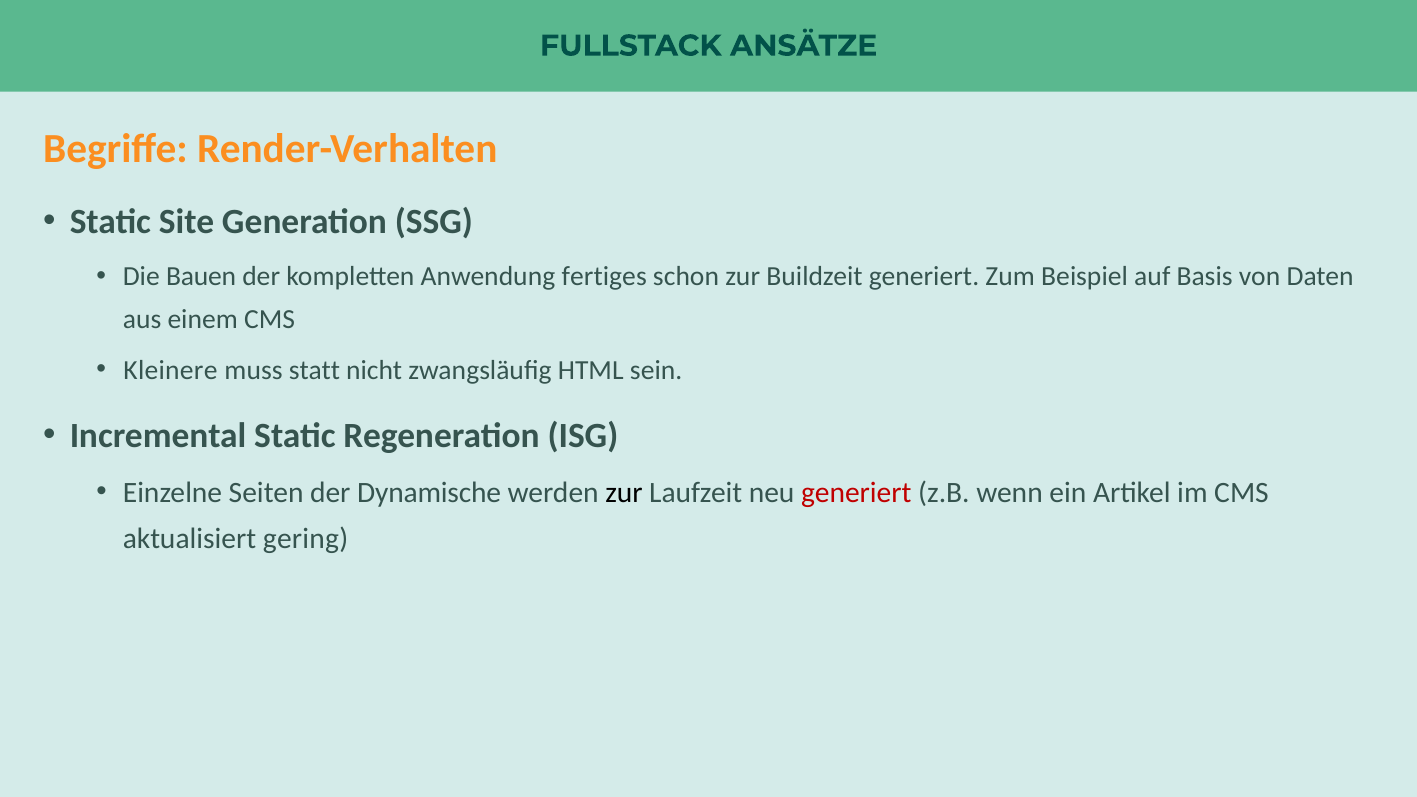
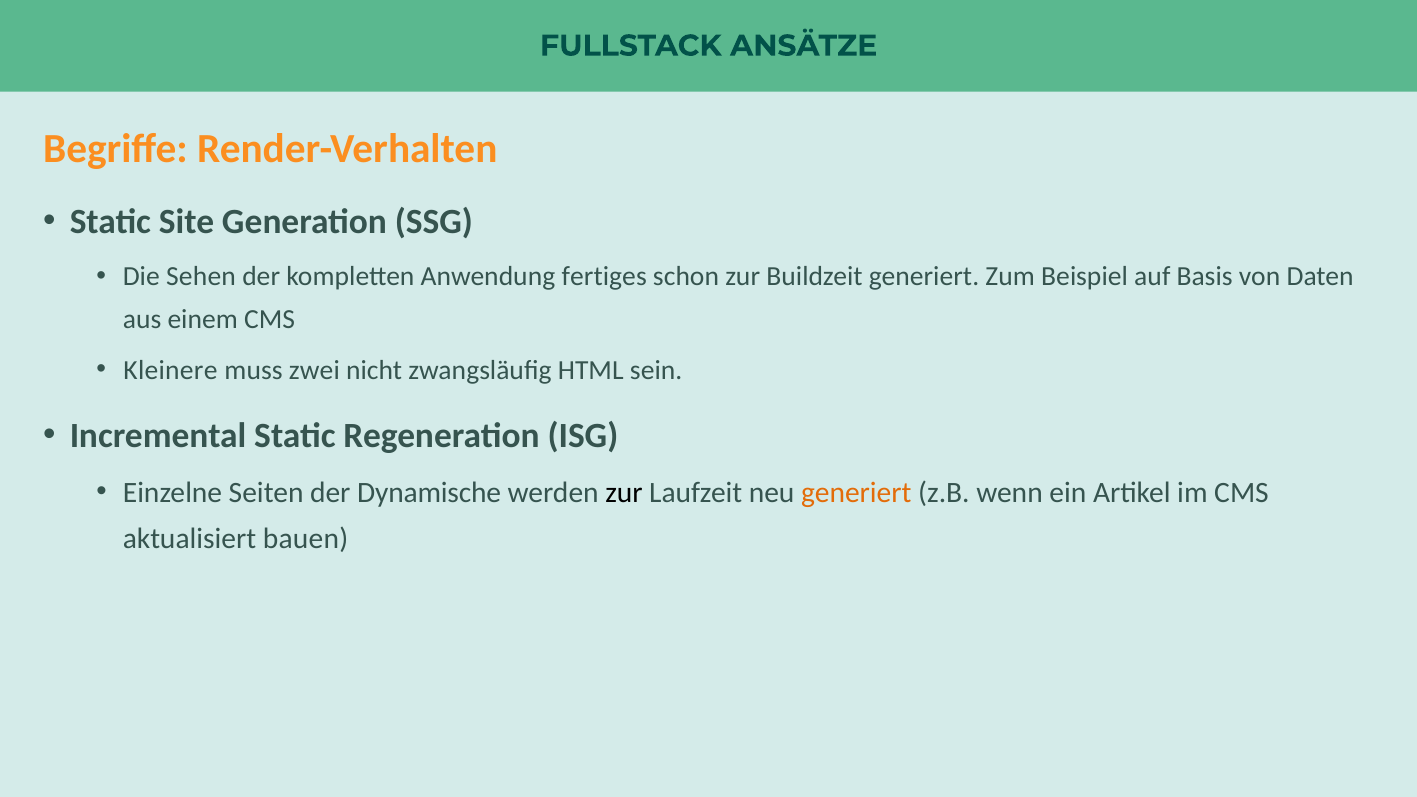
Bauen: Bauen -> Sehen
statt: statt -> zwei
generiert at (856, 492) colour: red -> orange
gering: gering -> bauen
